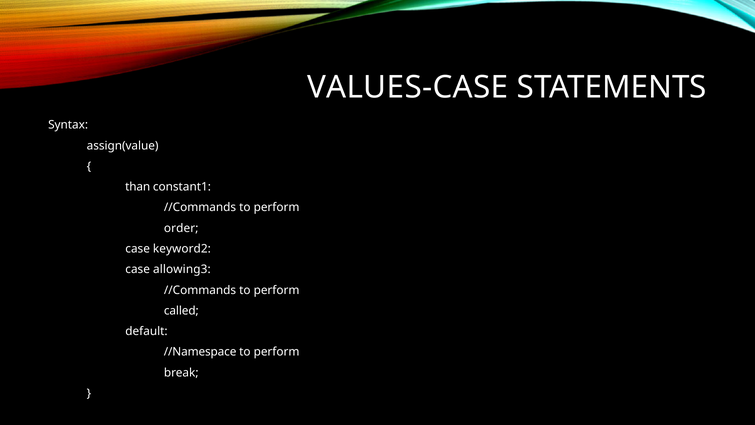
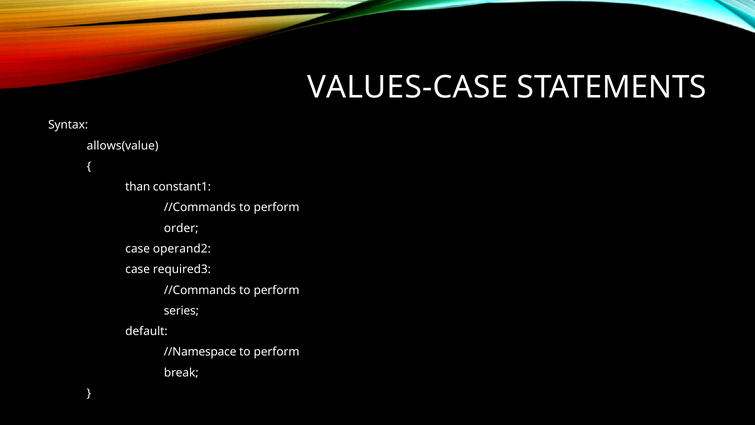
assign(value: assign(value -> allows(value
keyword2: keyword2 -> operand2
allowing3: allowing3 -> required3
called: called -> series
